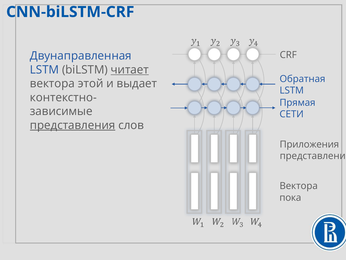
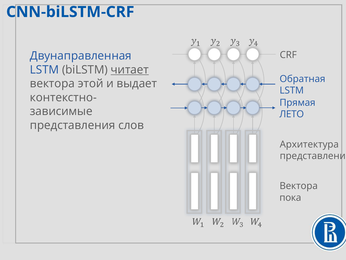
СЕТИ: СЕТИ -> ЛЕТО
представления underline: present -> none
Приложения: Приложения -> Архитектура
